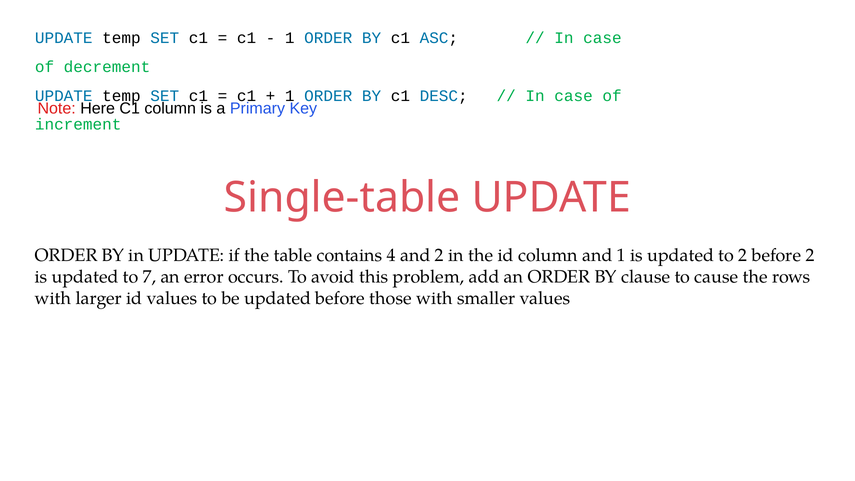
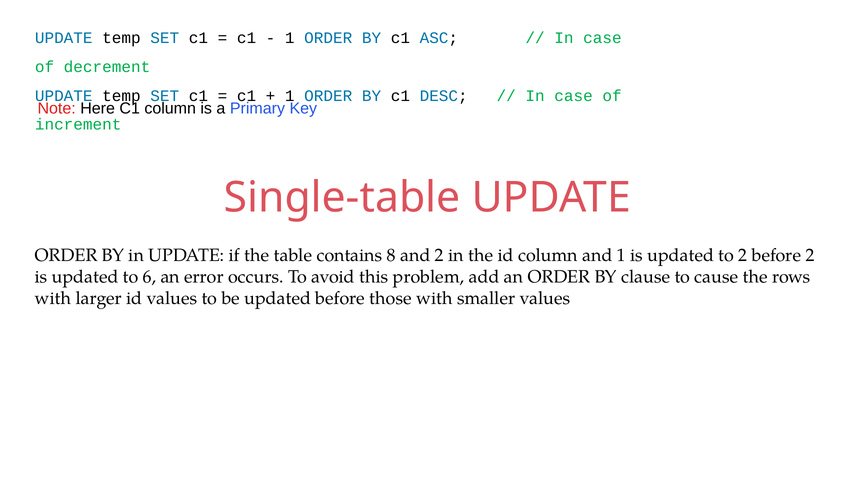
4: 4 -> 8
7: 7 -> 6
